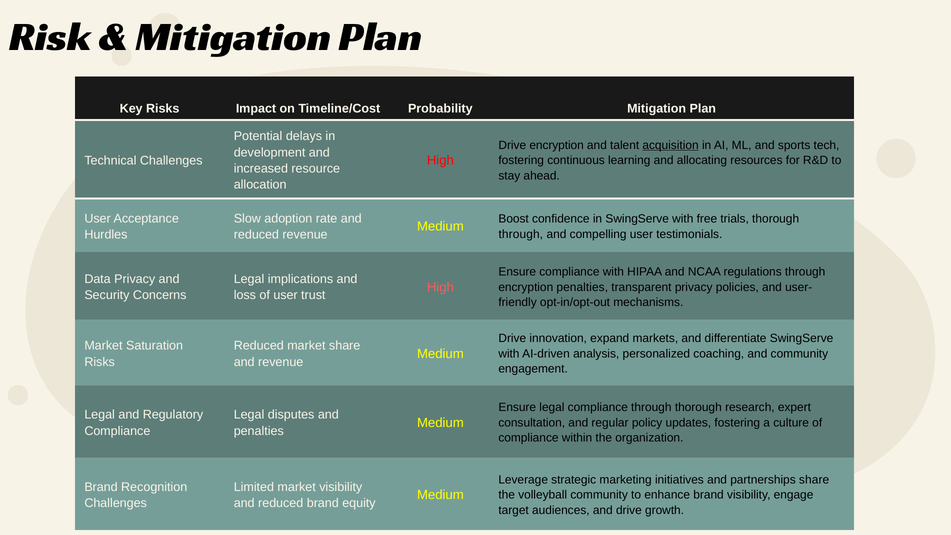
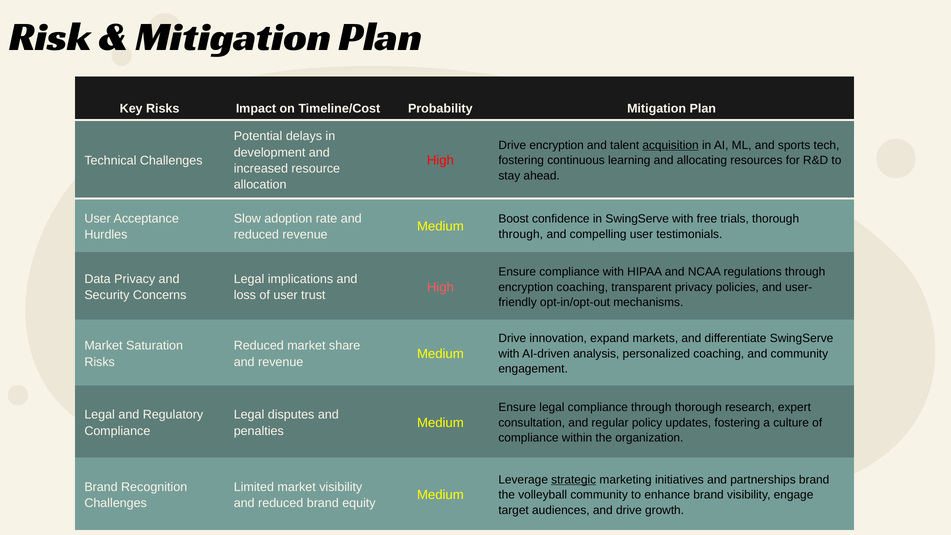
encryption penalties: penalties -> coaching
strategic underline: none -> present
partnerships share: share -> brand
